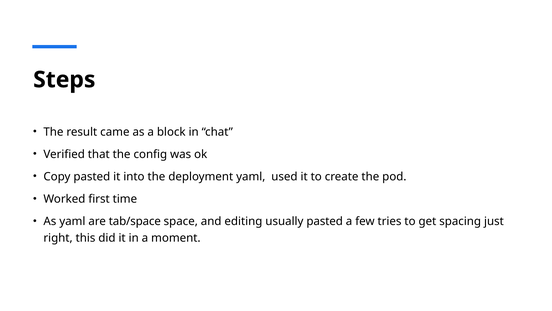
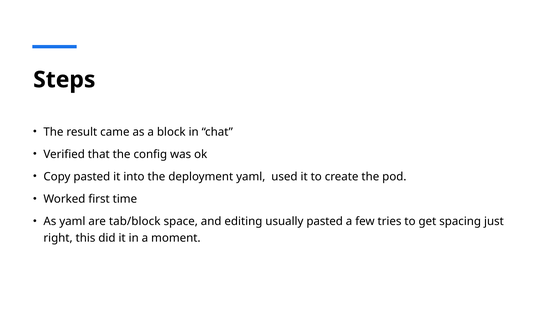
tab/space: tab/space -> tab/block
